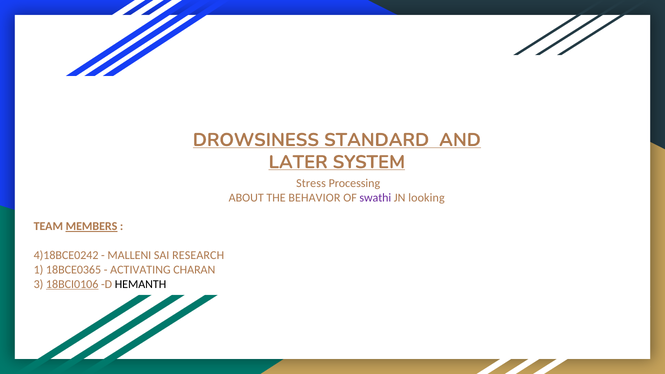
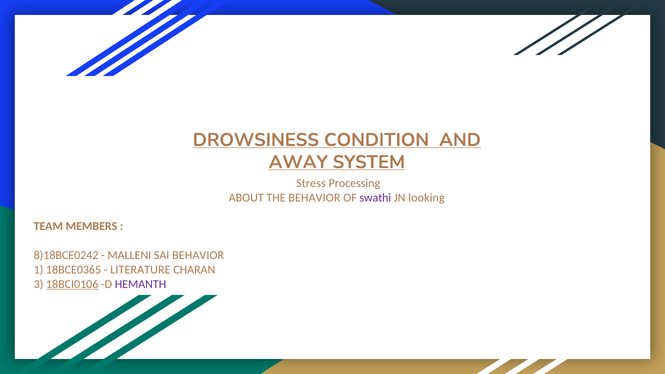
STANDARD: STANDARD -> CONDITION
LATER: LATER -> AWAY
MEMBERS underline: present -> none
4)18BCE0242: 4)18BCE0242 -> 8)18BCE0242
SAI RESEARCH: RESEARCH -> BEHAVIOR
ACTIVATING: ACTIVATING -> LITERATURE
HEMANTH colour: black -> purple
